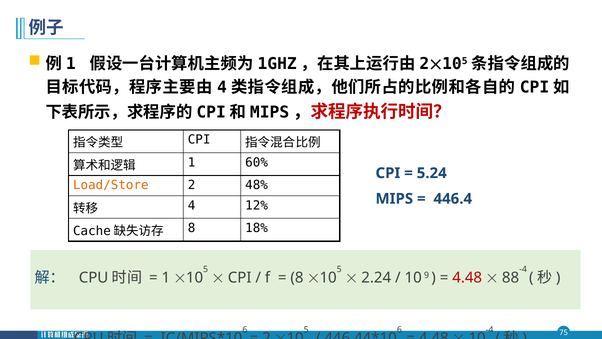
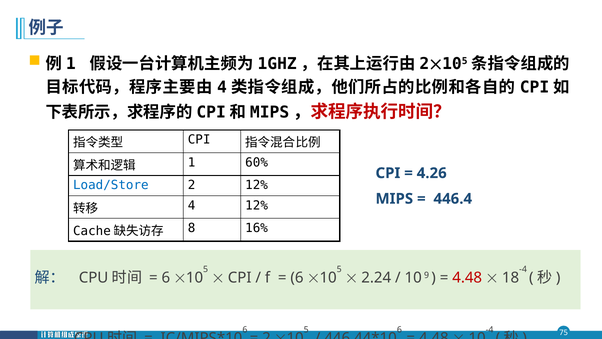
5.24: 5.24 -> 4.26
Load/Store colour: orange -> blue
2 48%: 48% -> 12%
18%: 18% -> 16%
1 at (166, 277): 1 -> 6
8 at (297, 277): 8 -> 6
88: 88 -> 18
